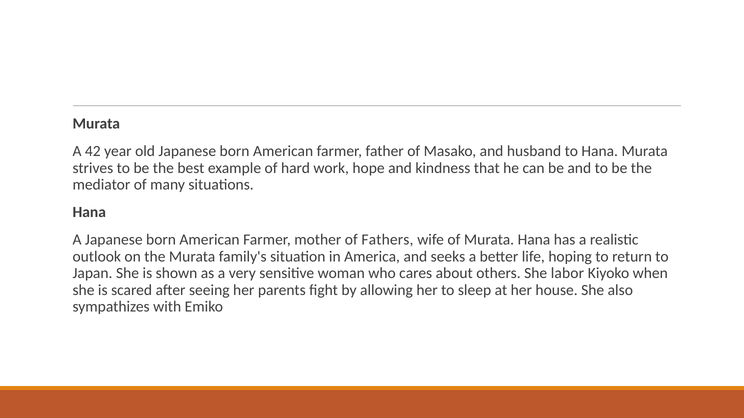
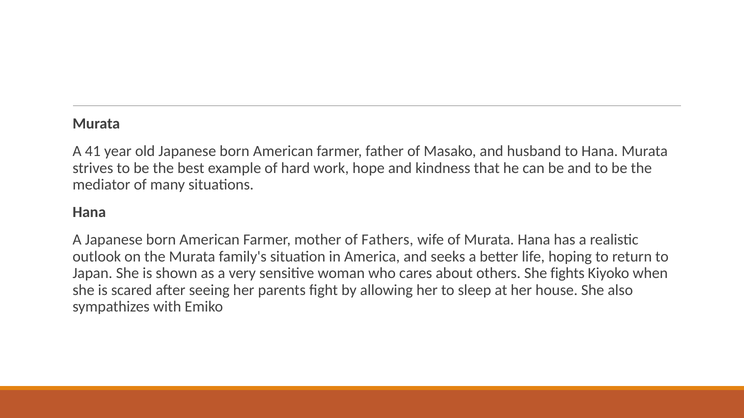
42: 42 -> 41
labor: labor -> fights
